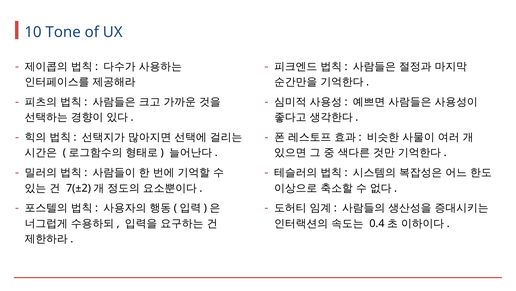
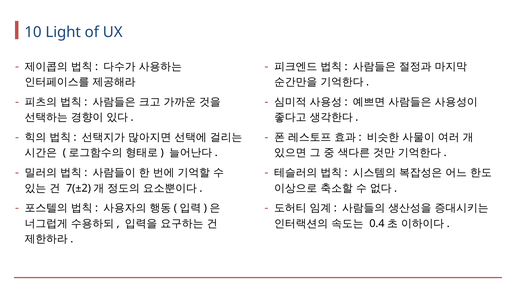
Tone: Tone -> Light
